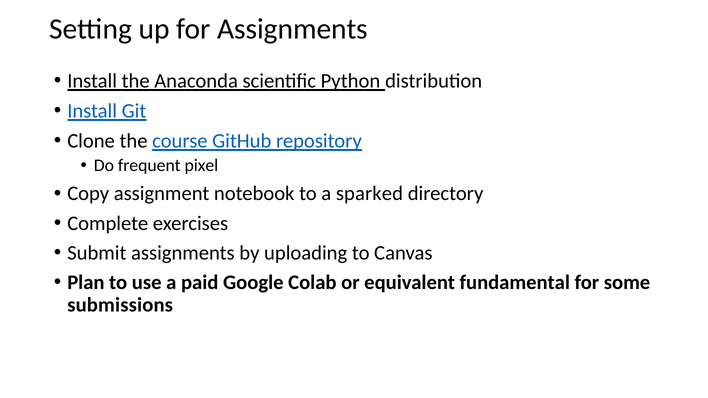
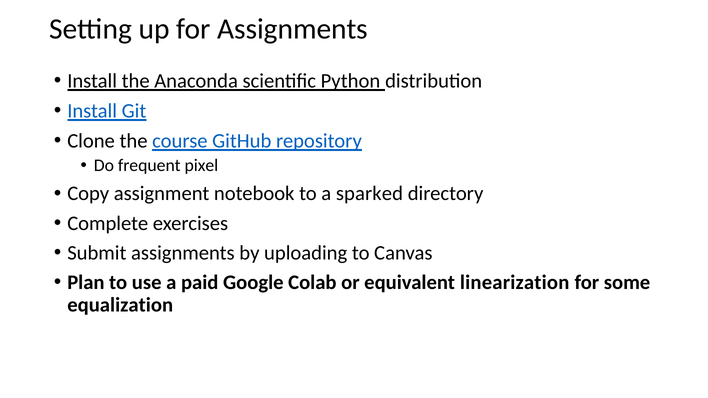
fundamental: fundamental -> linearization
submissions: submissions -> equalization
